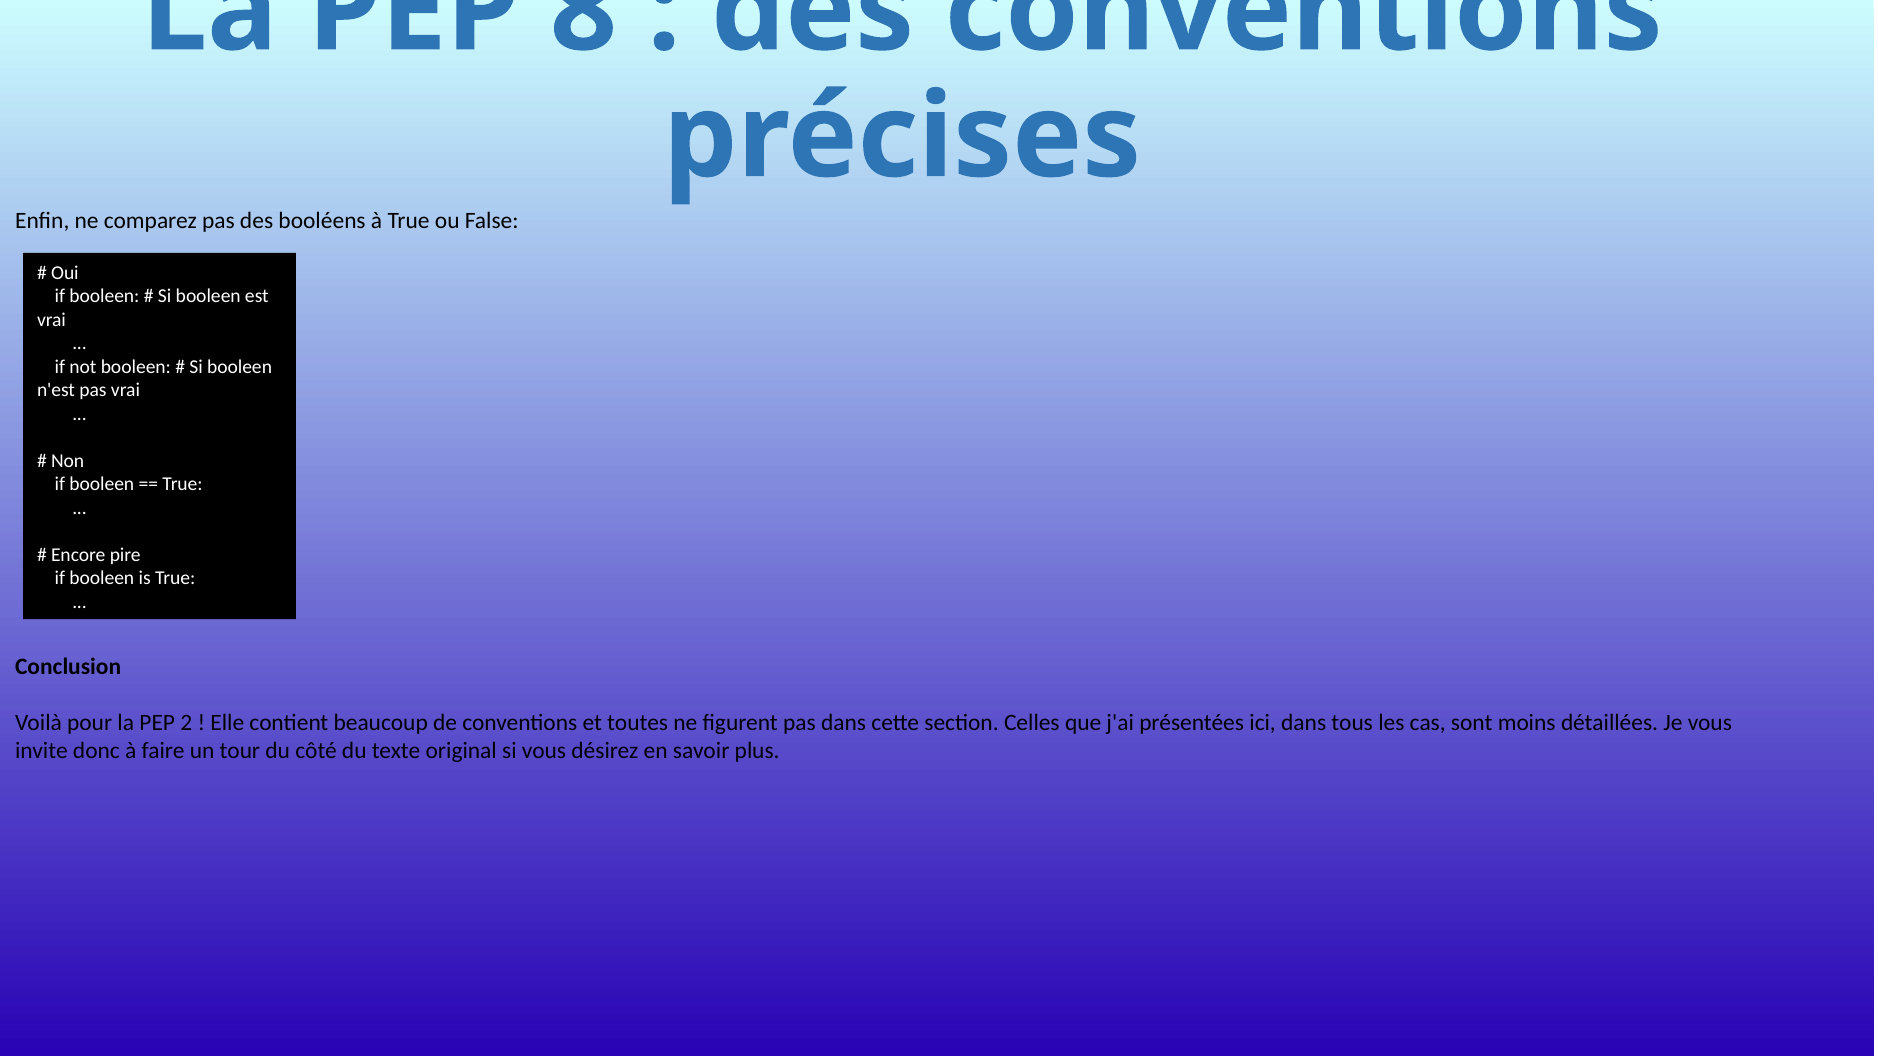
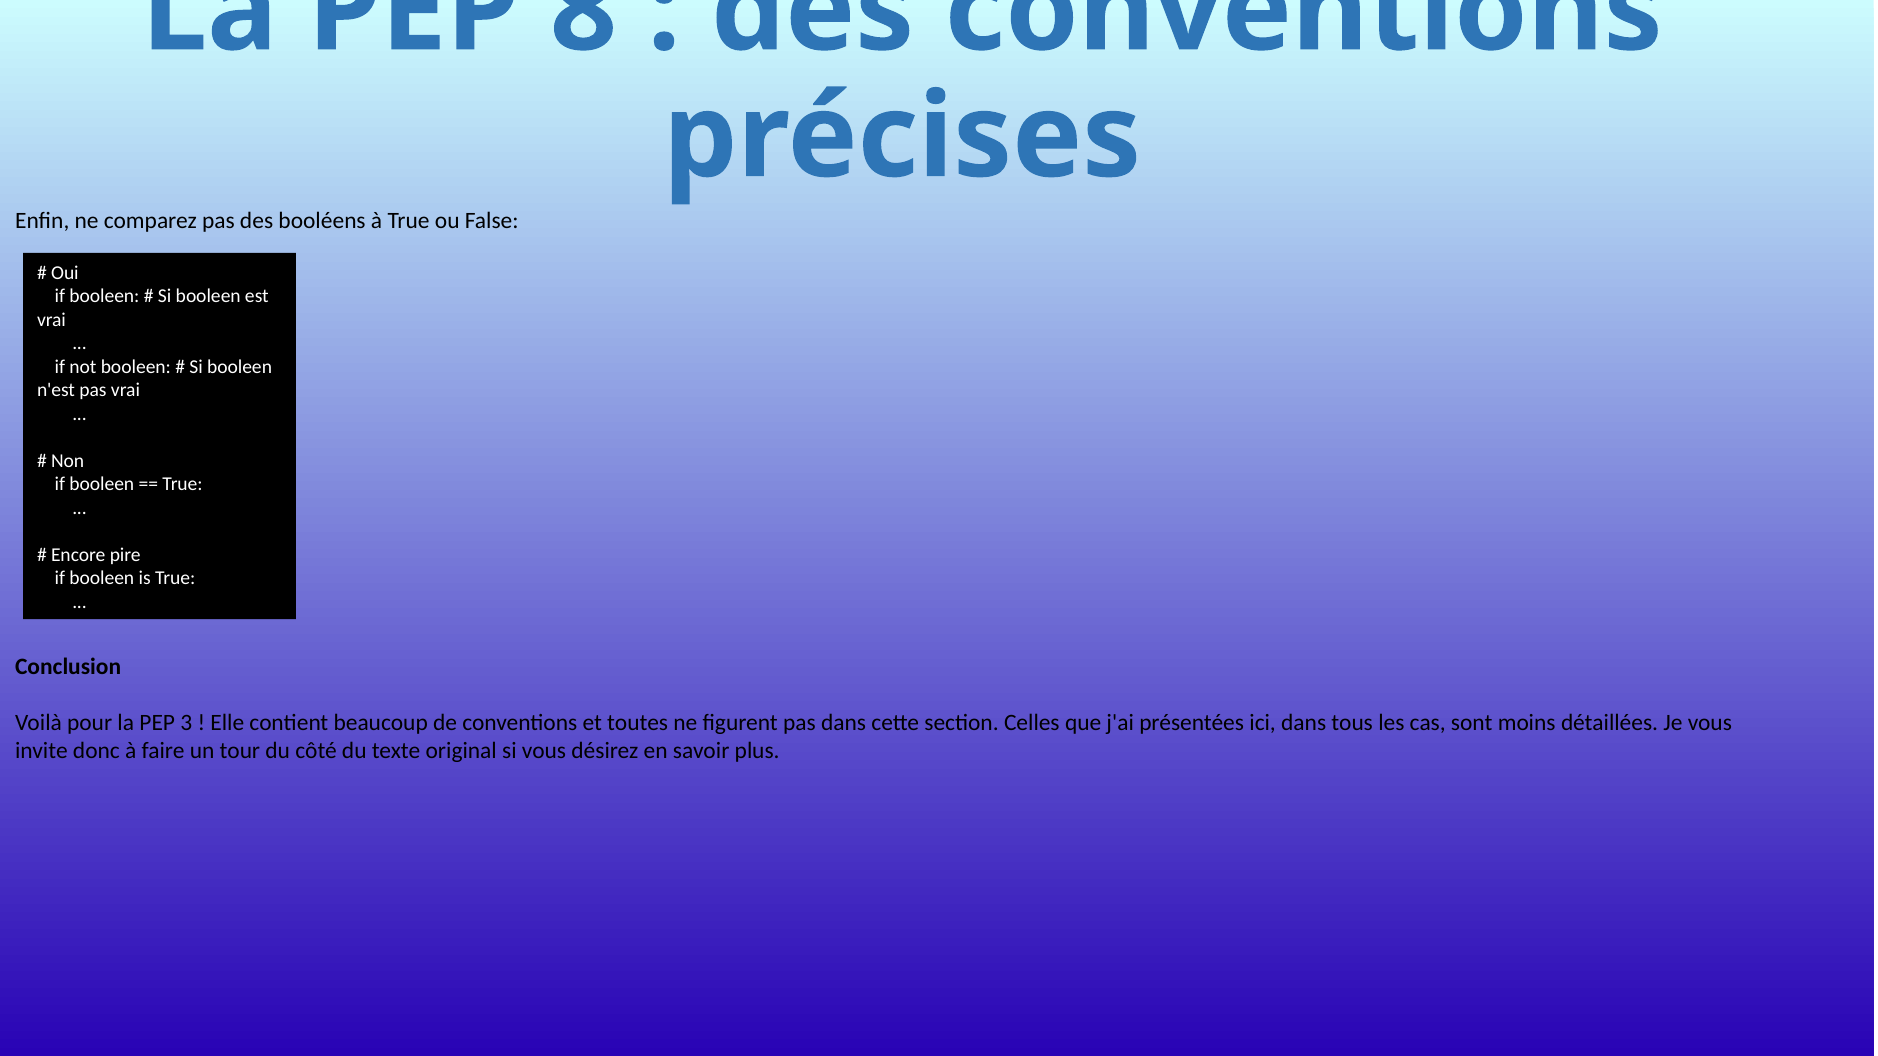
2: 2 -> 3
